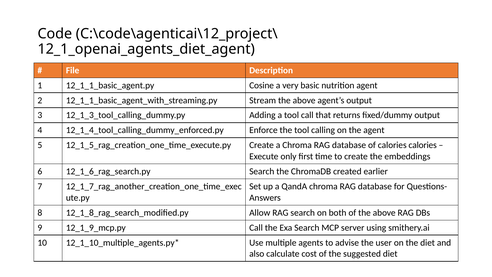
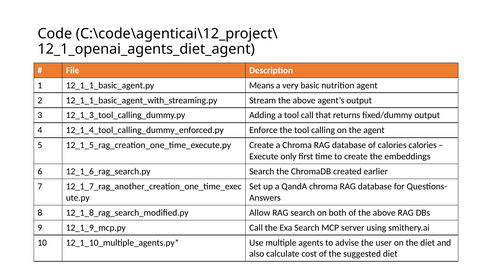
Cosine: Cosine -> Means
